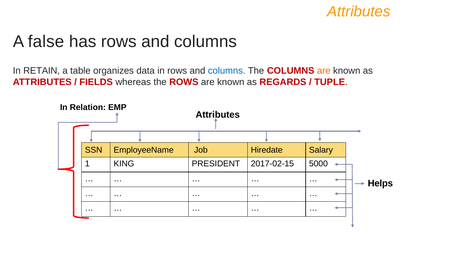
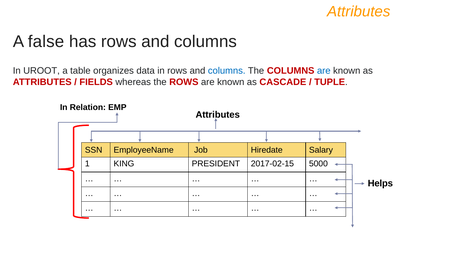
RETAIN: RETAIN -> UROOT
are at (324, 71) colour: orange -> blue
REGARDS: REGARDS -> CASCADE
